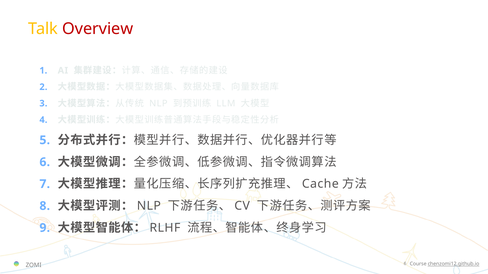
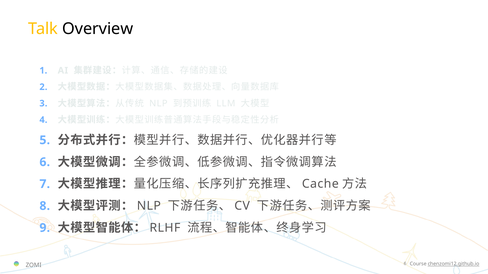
Overview colour: red -> black
